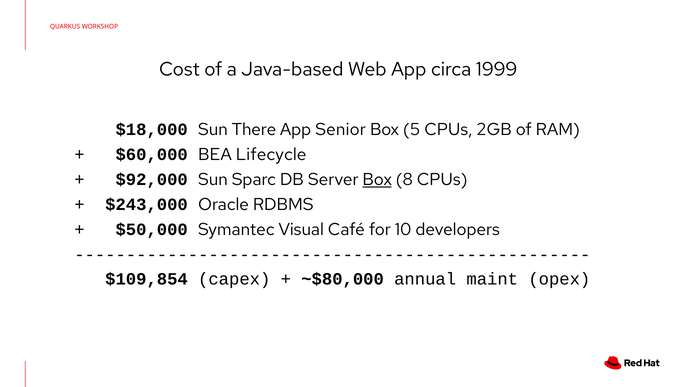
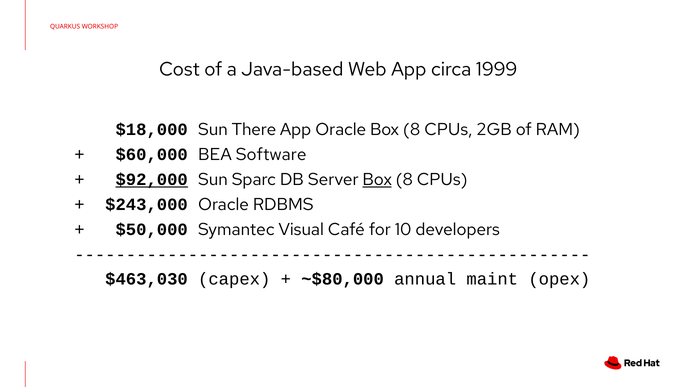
App Senior: Senior -> Oracle
5 at (412, 130): 5 -> 8
Lifecycle: Lifecycle -> Software
$92,000 underline: none -> present
$109,854: $109,854 -> $463,030
